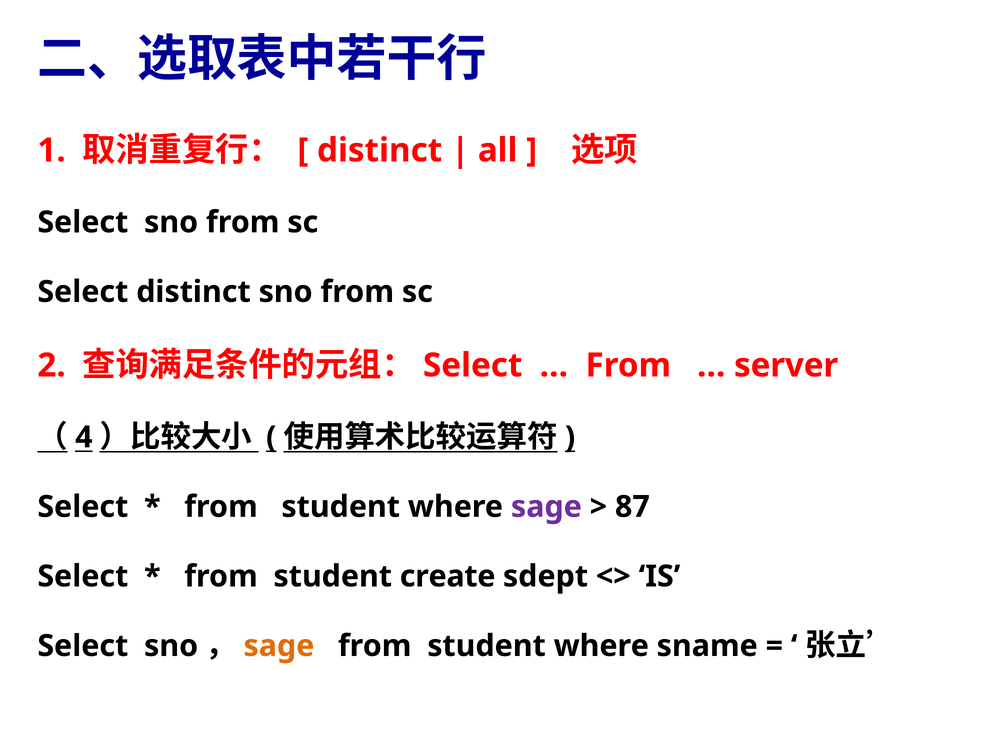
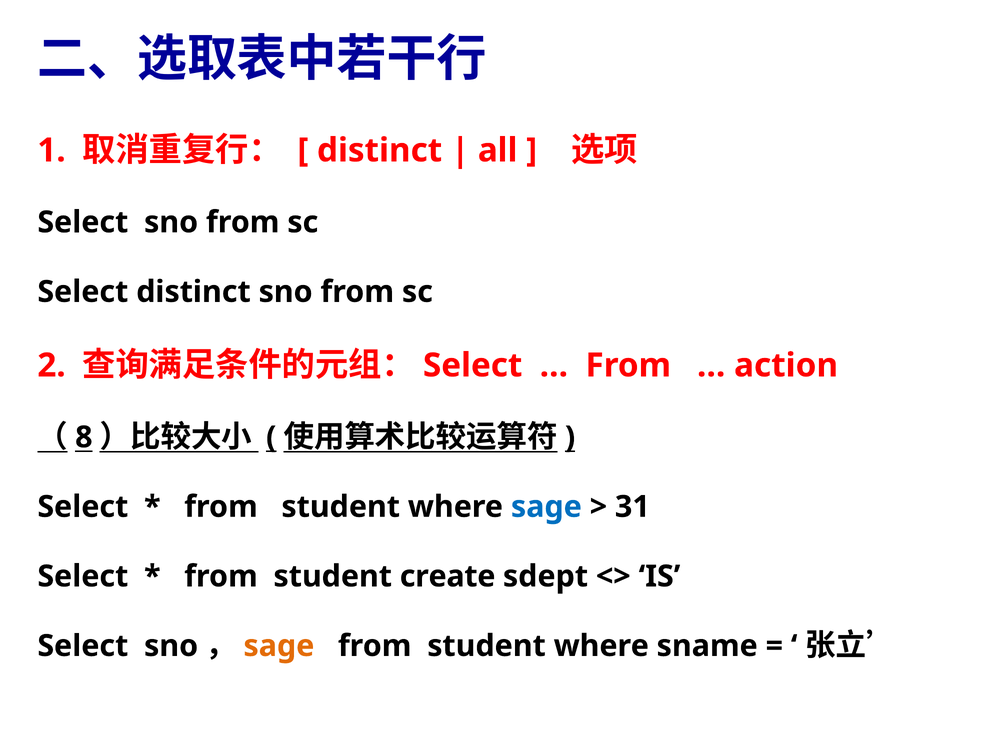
server: server -> action
4: 4 -> 8
sage at (546, 506) colour: purple -> blue
87: 87 -> 31
